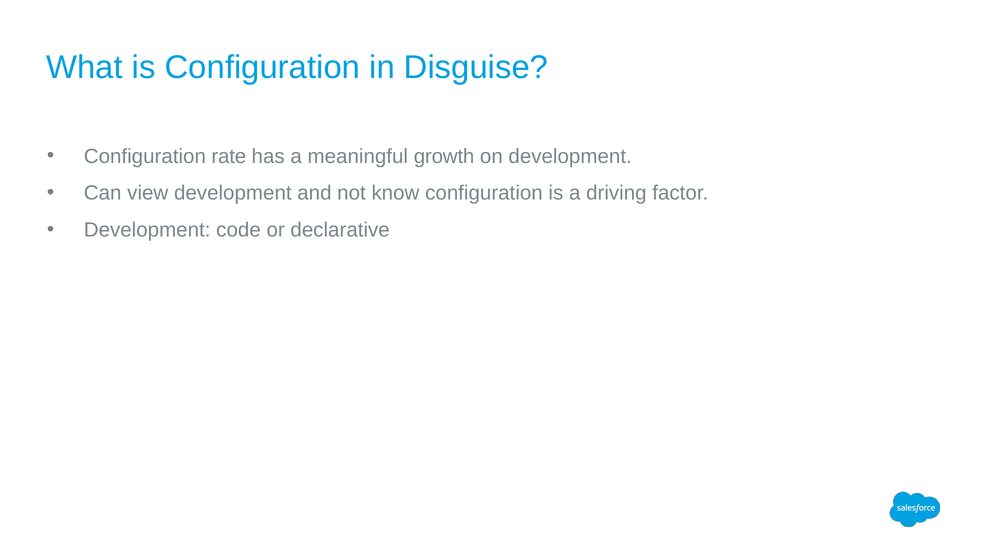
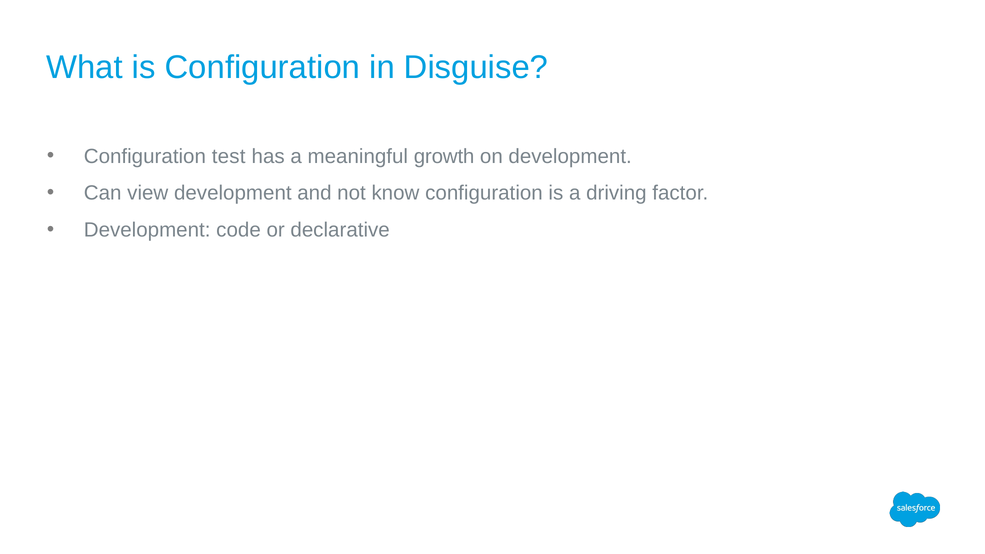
rate: rate -> test
